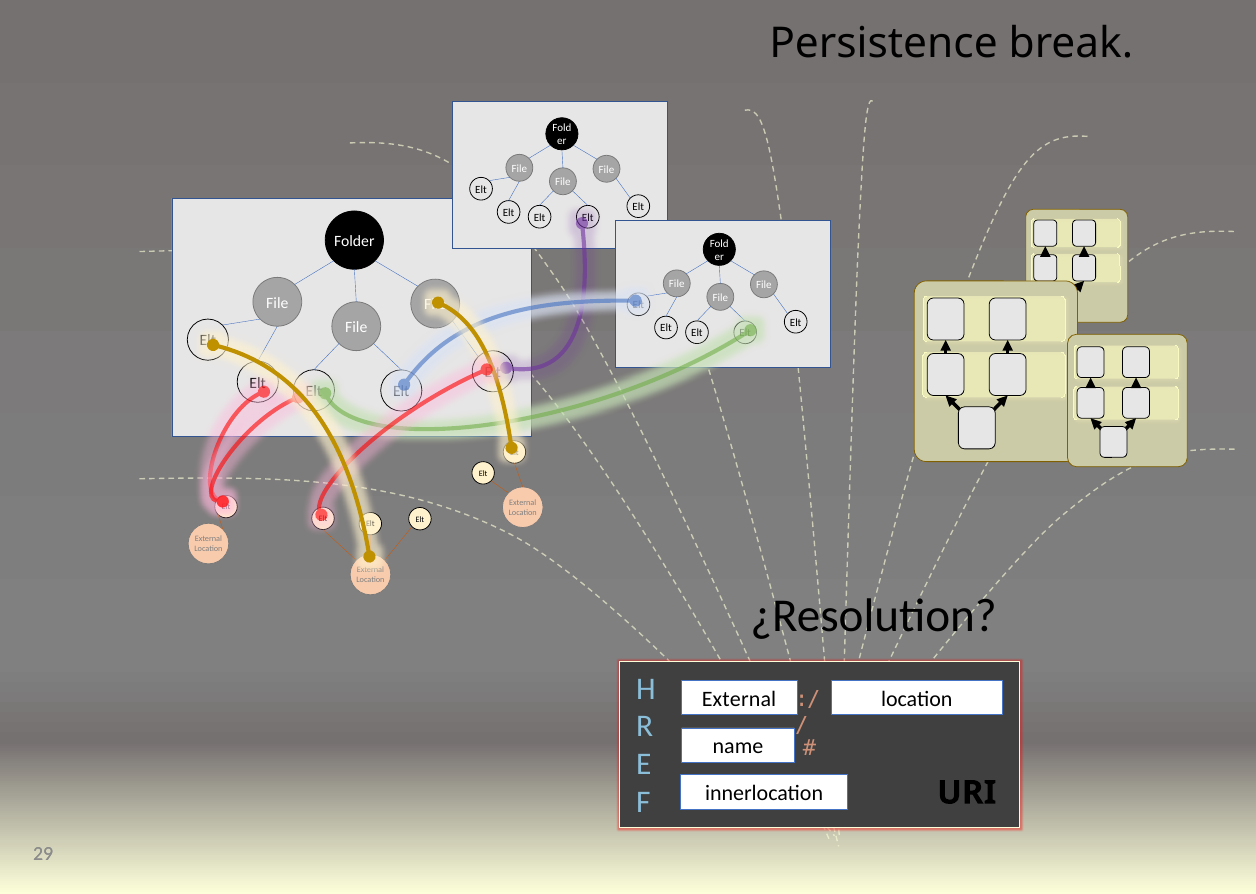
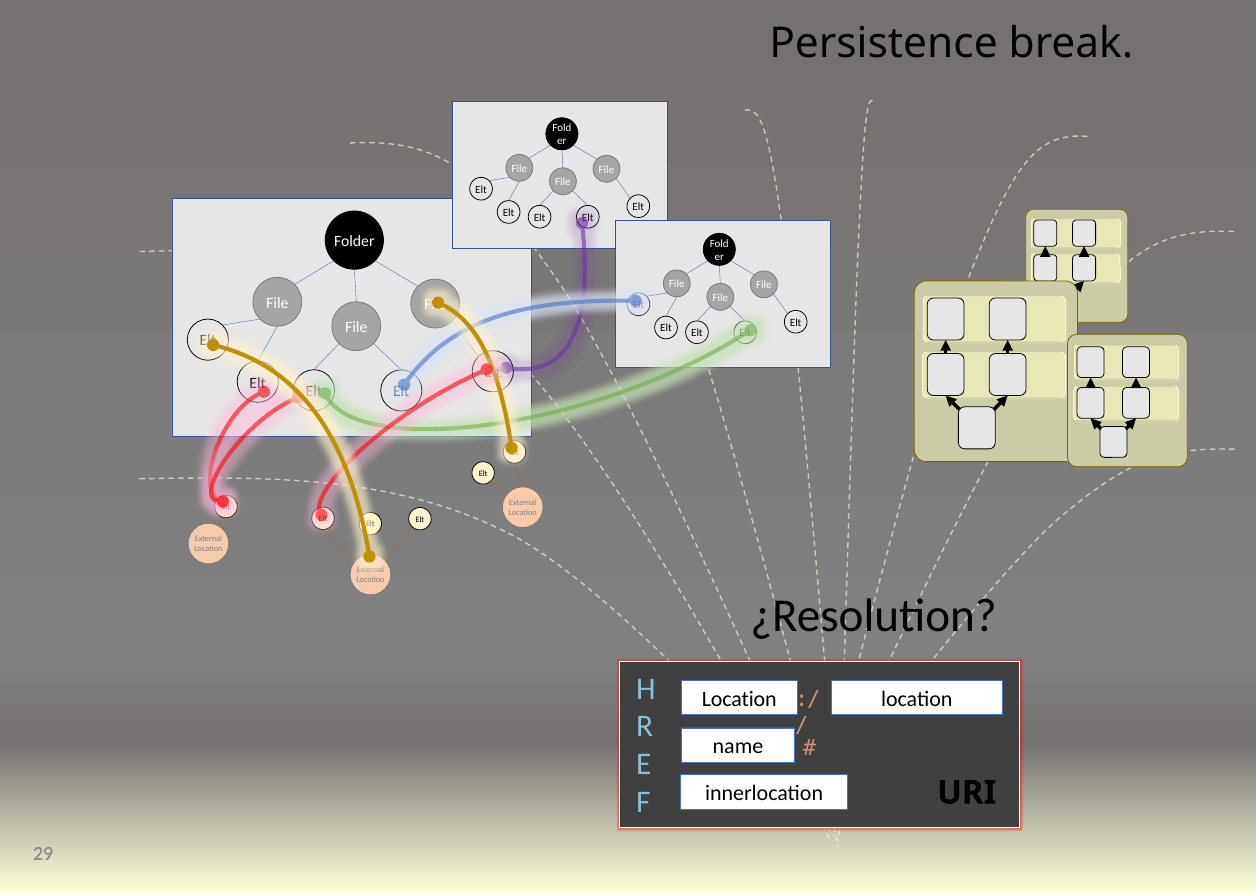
External at (739, 699): External -> Location
